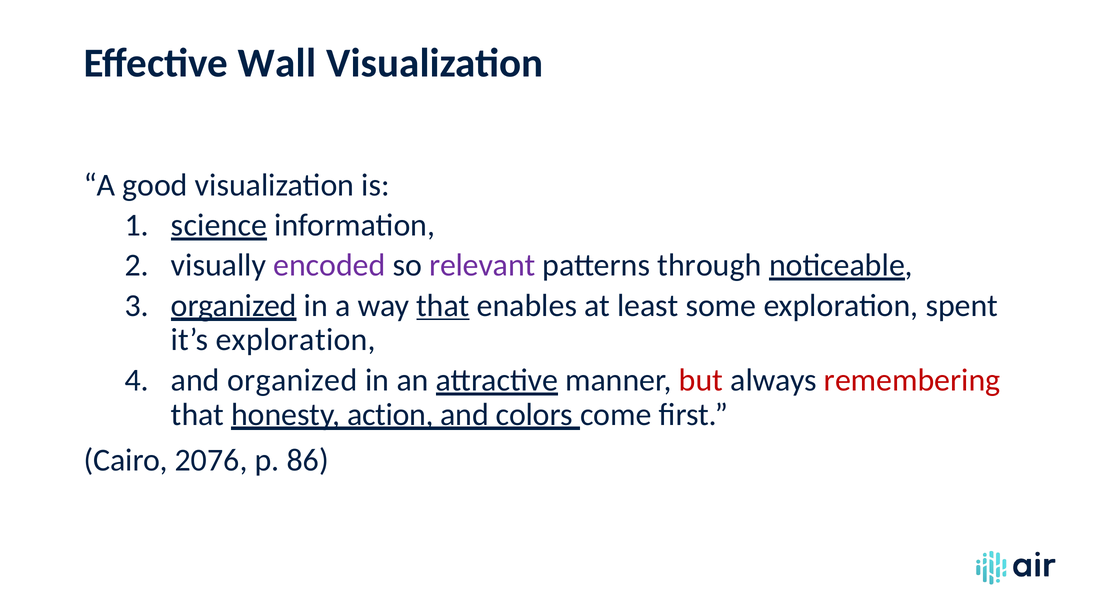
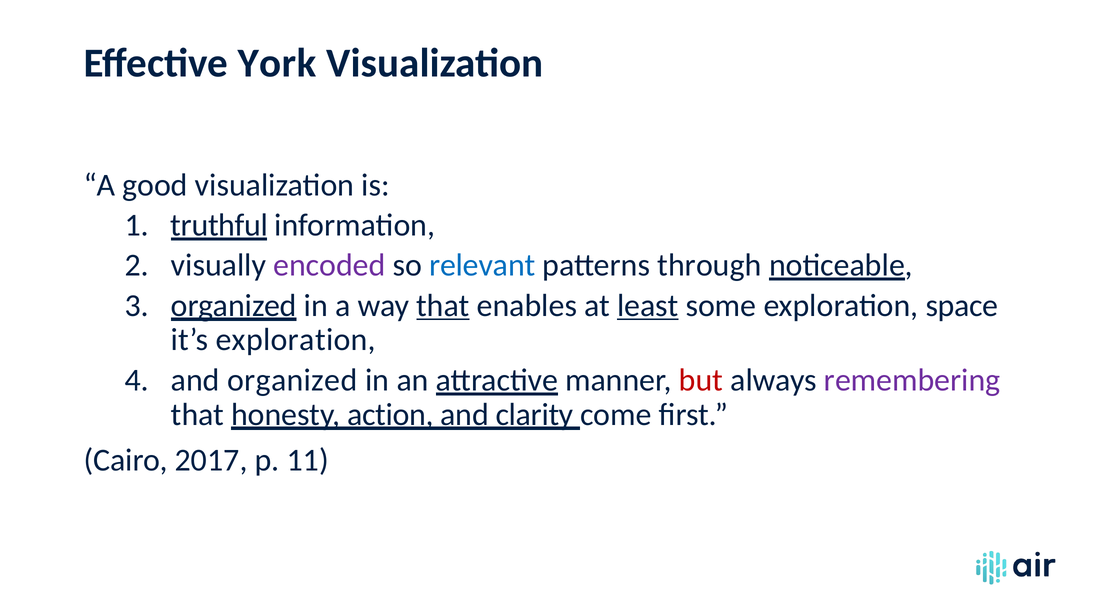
Wall: Wall -> York
science: science -> truthful
relevant colour: purple -> blue
least underline: none -> present
spent: spent -> space
remembering colour: red -> purple
colors: colors -> clarity
2076: 2076 -> 2017
86: 86 -> 11
